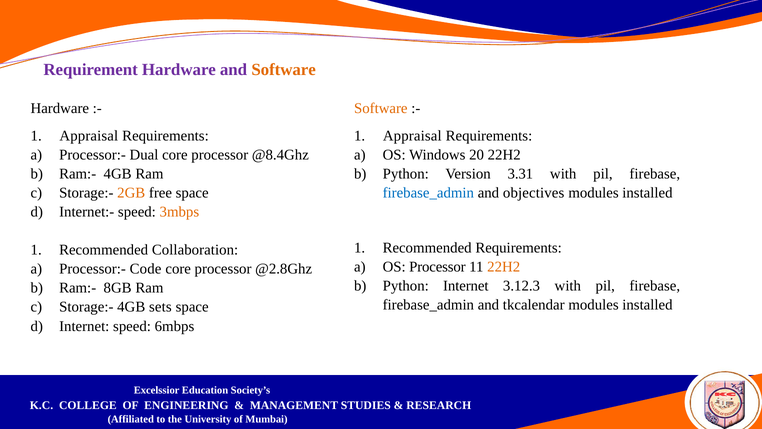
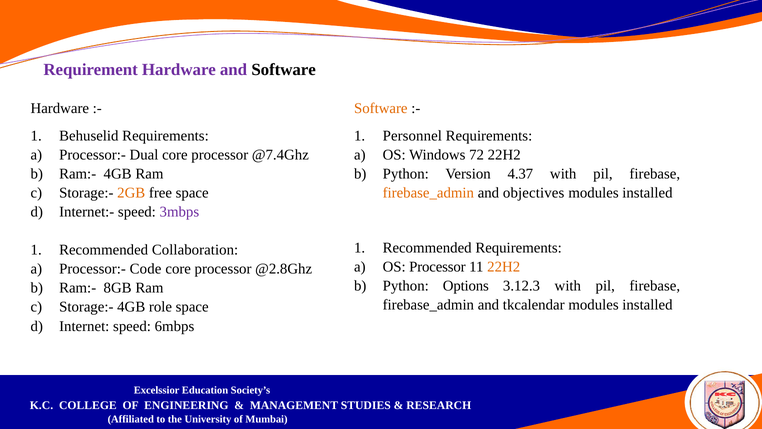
Software at (284, 69) colour: orange -> black
Appraisal at (89, 136): Appraisal -> Behuselid
Appraisal at (412, 136): Appraisal -> Personnel
@8.4Ghz: @8.4Ghz -> @7.4Ghz
20: 20 -> 72
3.31: 3.31 -> 4.37
firebase_admin at (428, 193) colour: blue -> orange
3mbps colour: orange -> purple
Python Internet: Internet -> Options
sets: sets -> role
